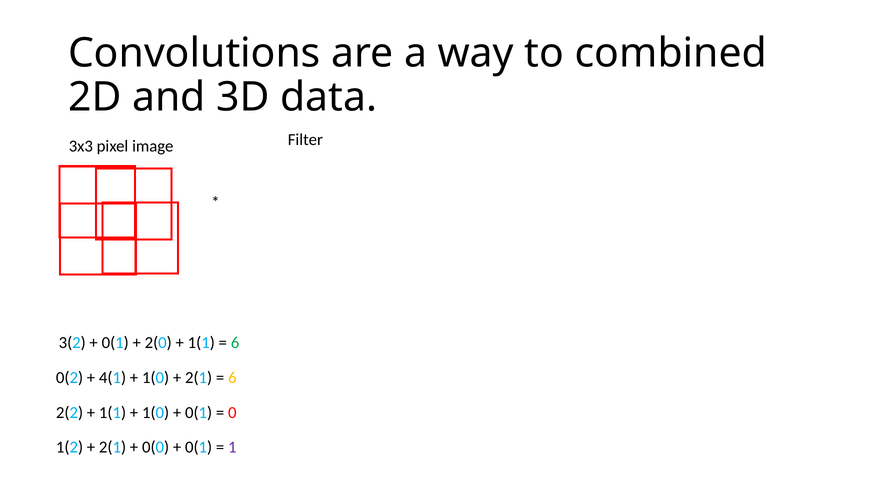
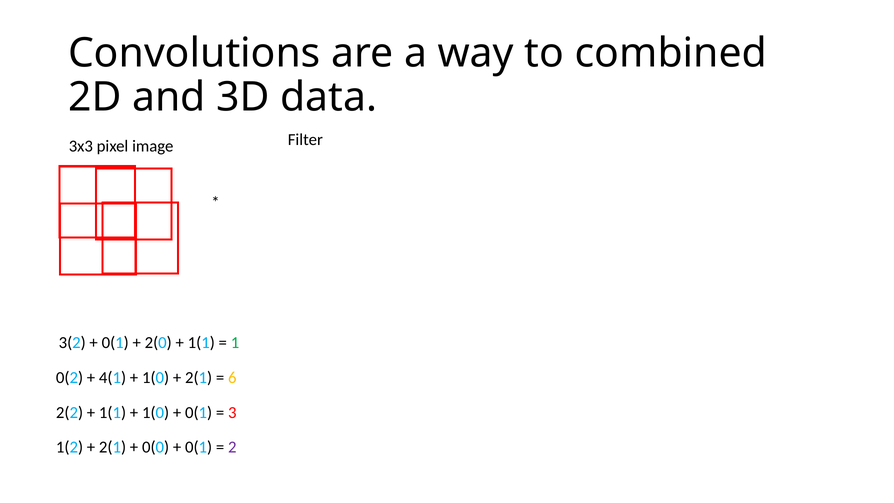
6 at (235, 342): 6 -> 1
0: 0 -> 3
1: 1 -> 2
